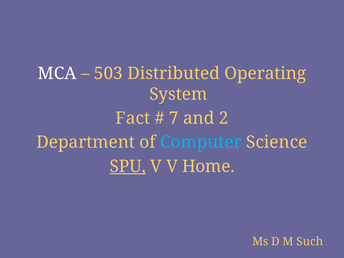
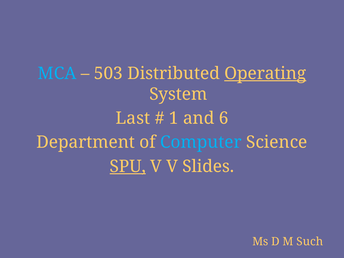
MCA colour: white -> light blue
Operating underline: none -> present
Fact: Fact -> Last
7: 7 -> 1
2: 2 -> 6
Home: Home -> Slides
